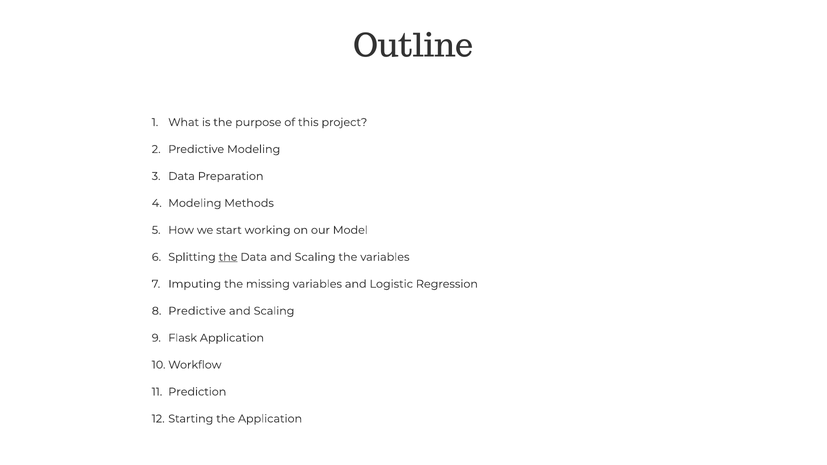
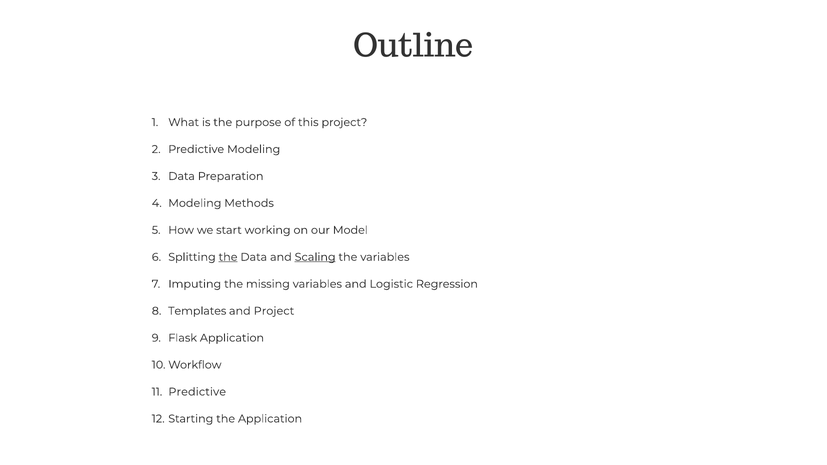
Scaling at (315, 257) underline: none -> present
Predictive at (197, 311): Predictive -> Templates
Scaling at (274, 311): Scaling -> Project
Prediction at (197, 392): Prediction -> Predictive
